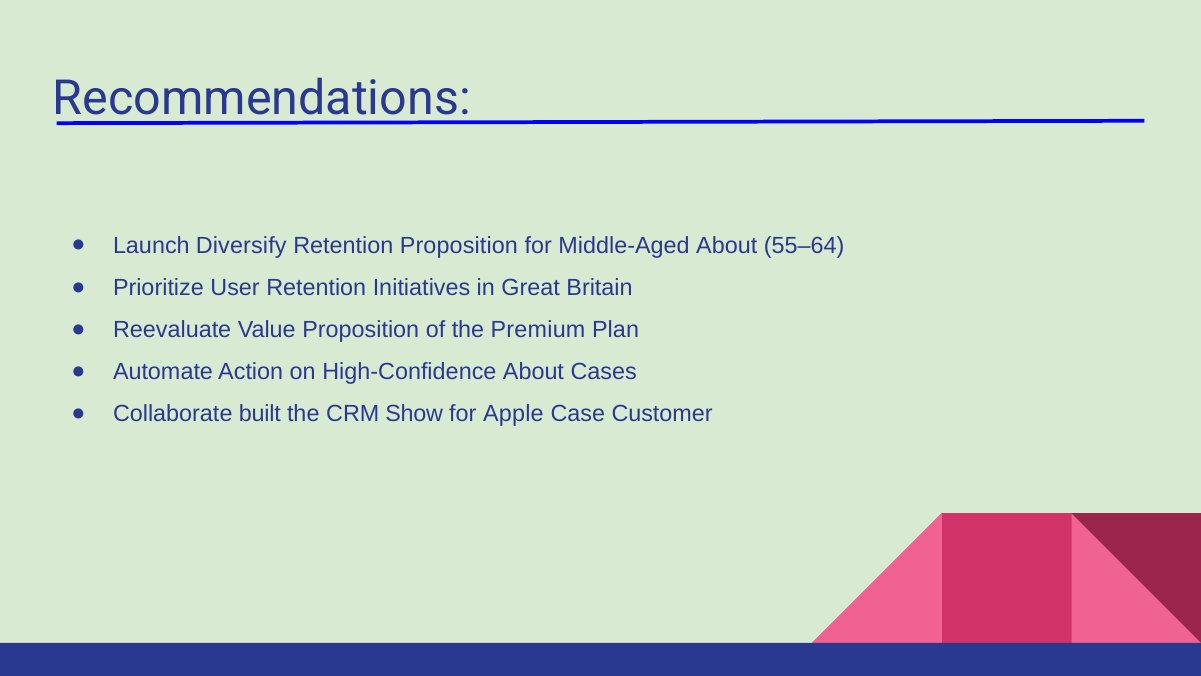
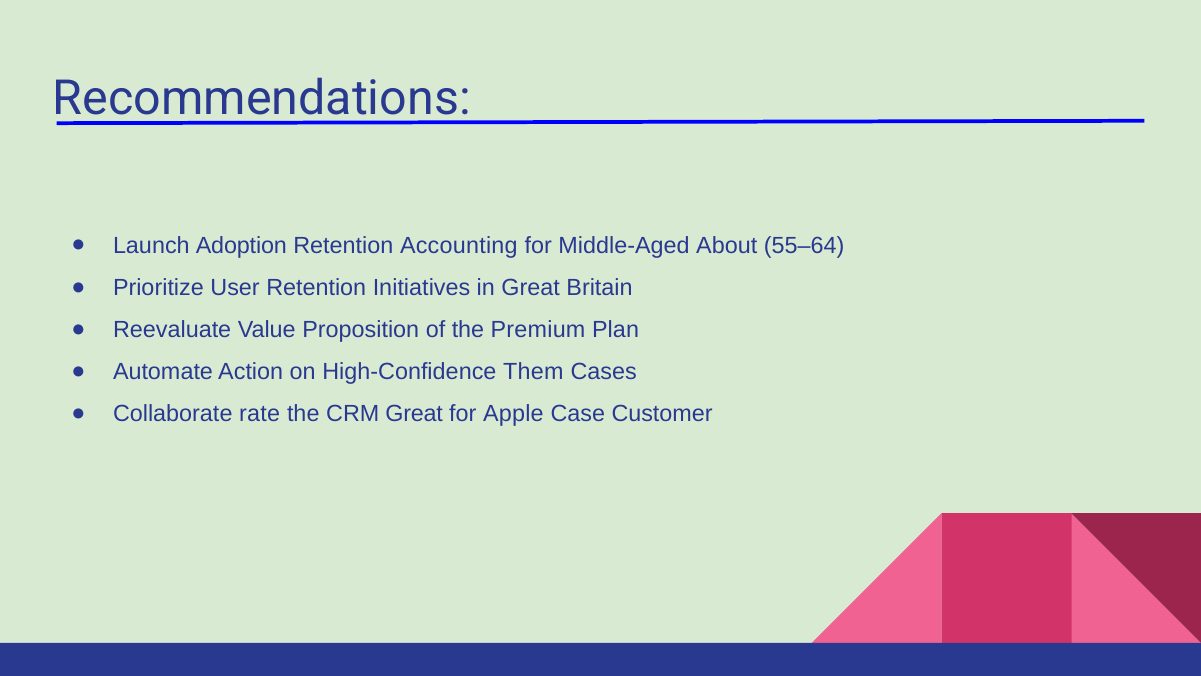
Diversify: Diversify -> Adoption
Retention Proposition: Proposition -> Accounting
High-Confidence About: About -> Them
built: built -> rate
CRM Show: Show -> Great
